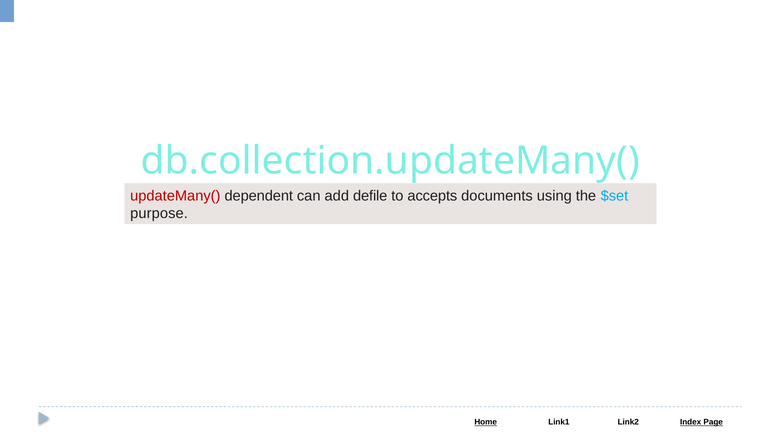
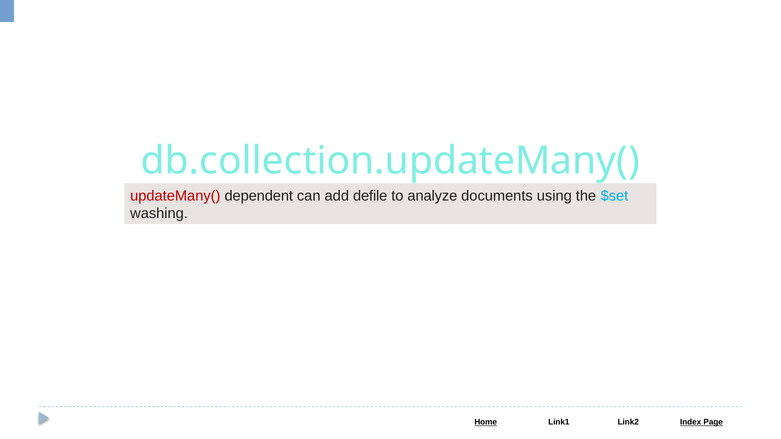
accepts: accepts -> analyze
purpose: purpose -> washing
